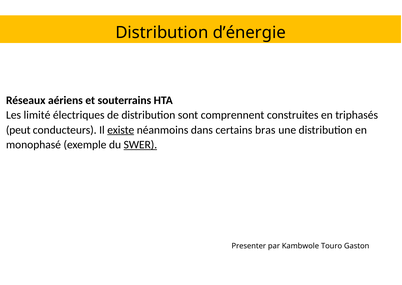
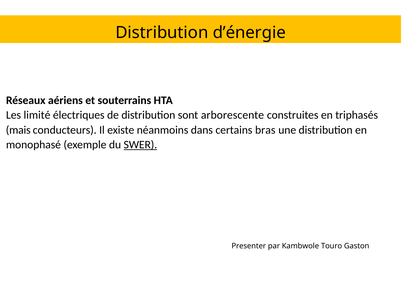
comprennent: comprennent -> arborescente
peut: peut -> mais
existe underline: present -> none
